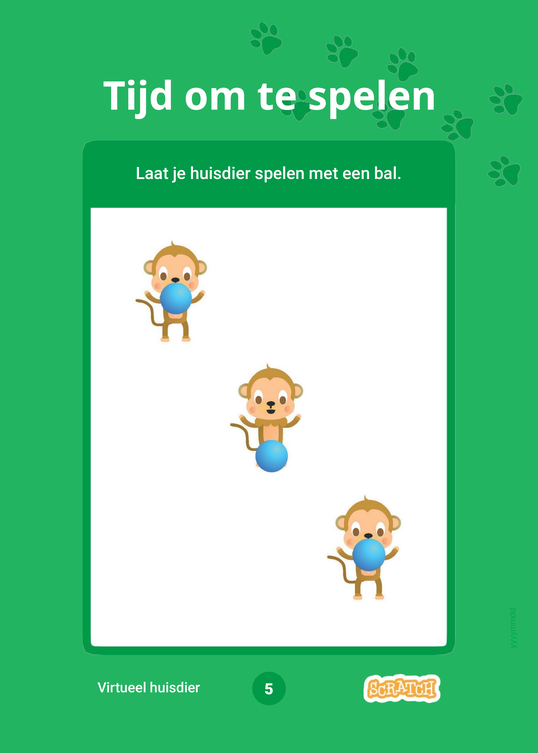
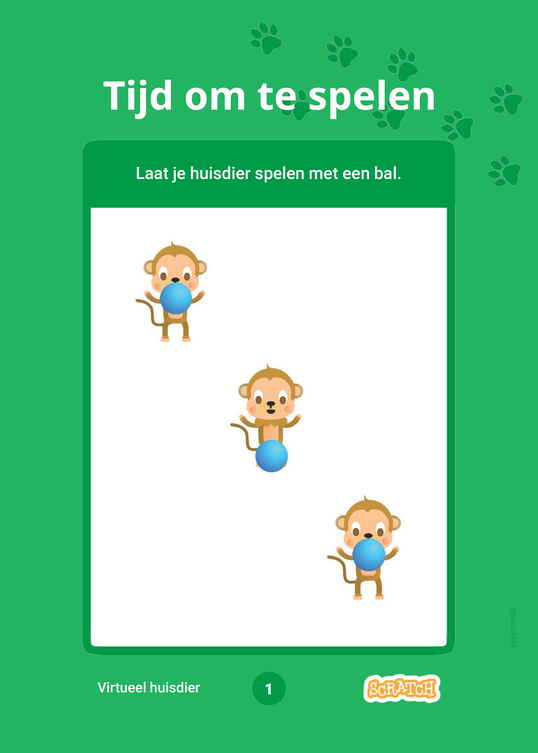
5: 5 -> 1
